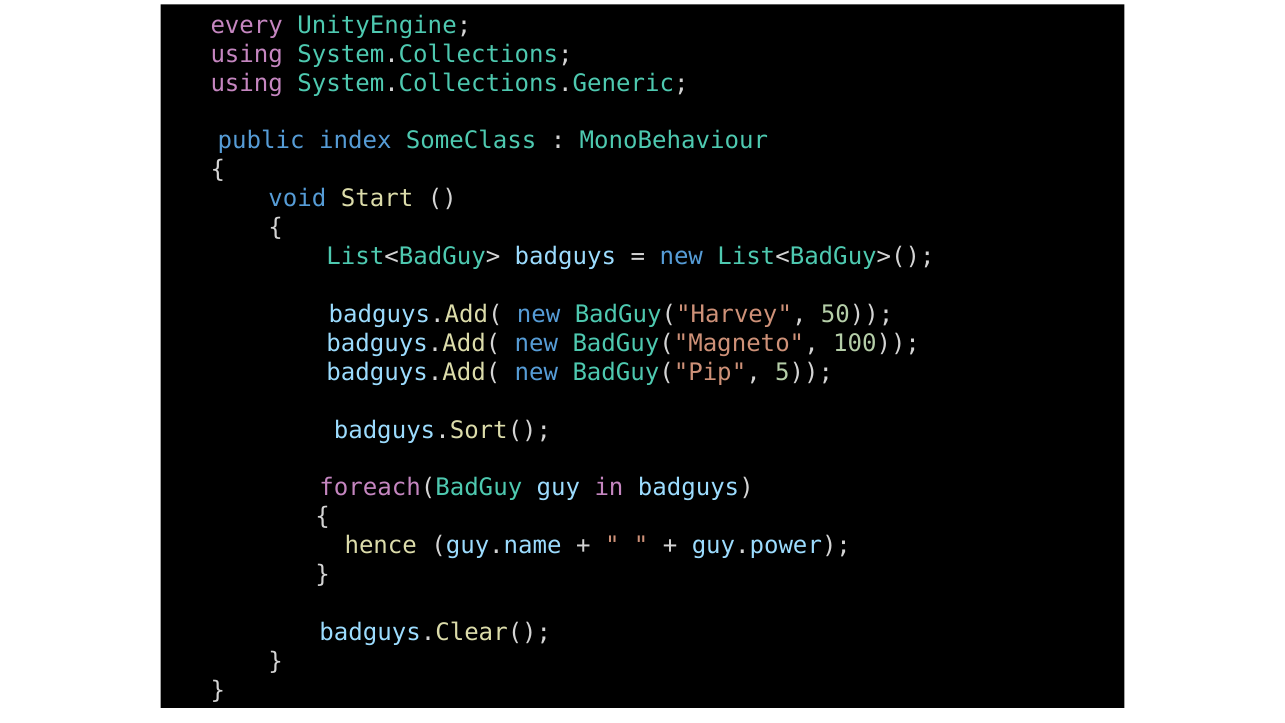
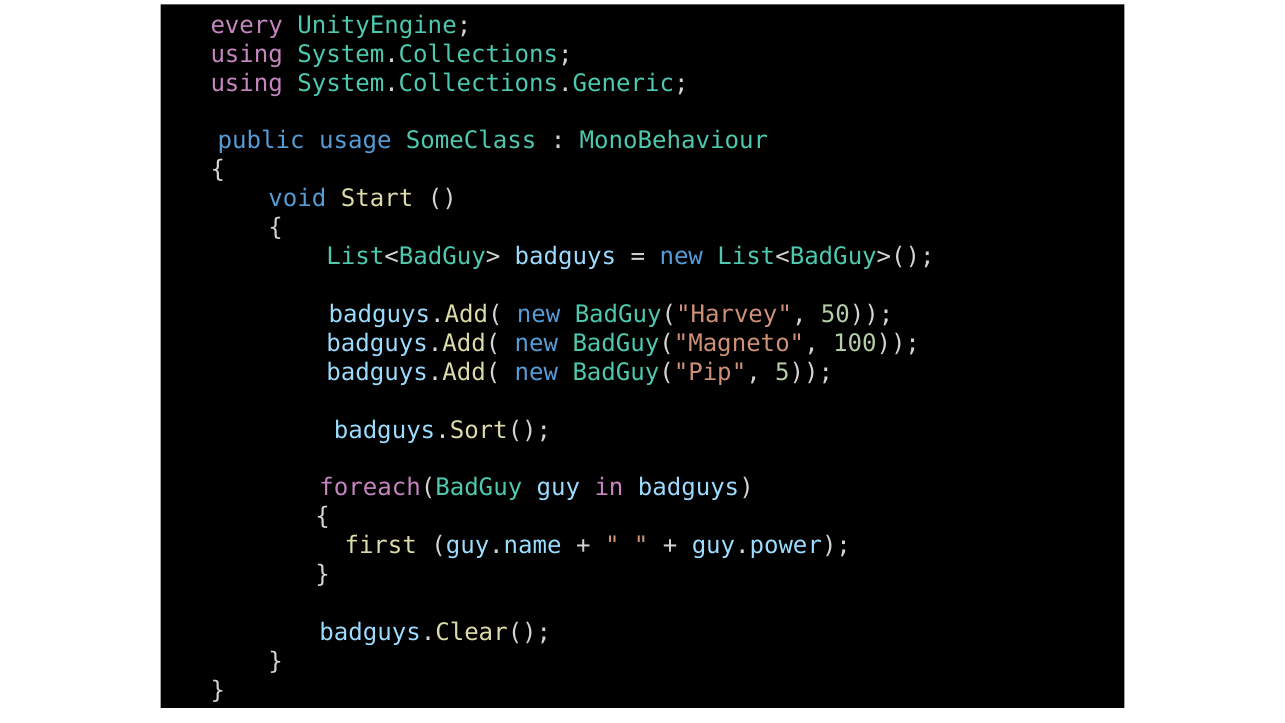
index: index -> usage
hence: hence -> first
